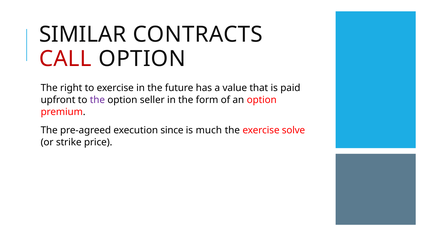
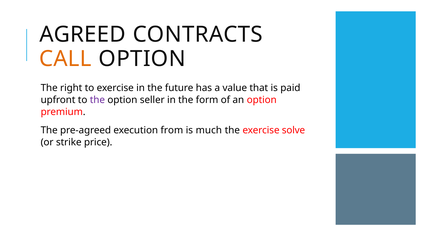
SIMILAR: SIMILAR -> AGREED
CALL colour: red -> orange
since: since -> from
